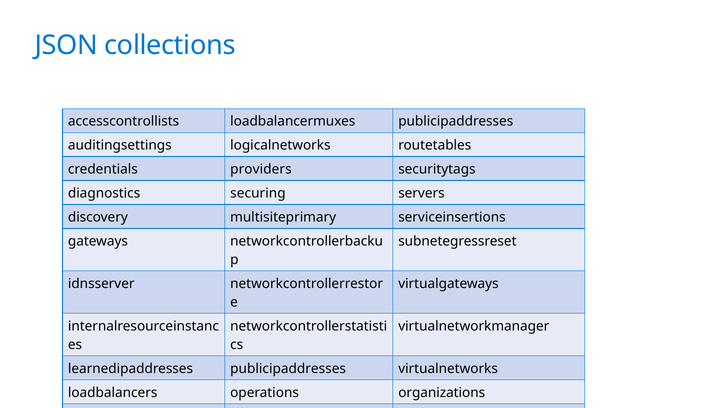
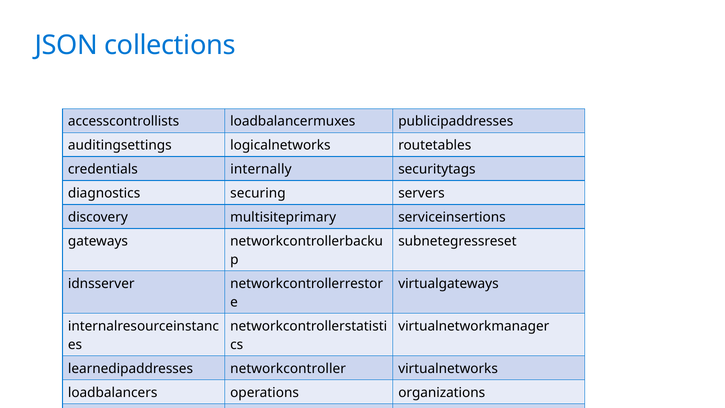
providers: providers -> internally
learnedipaddresses publicipaddresses: publicipaddresses -> networkcontroller
